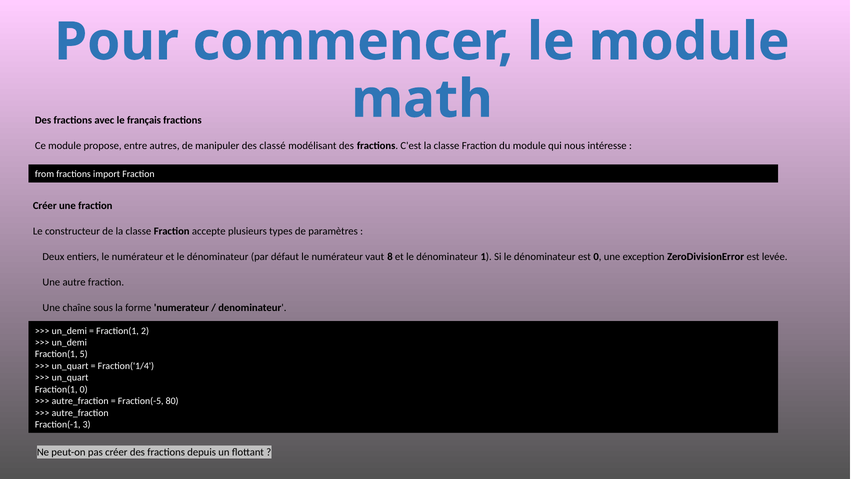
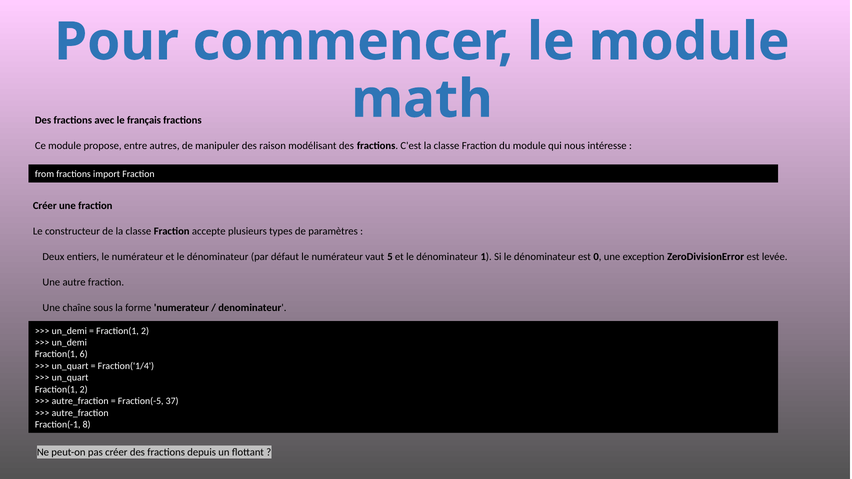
classé: classé -> raison
8: 8 -> 5
5: 5 -> 6
0 at (84, 390): 0 -> 2
80: 80 -> 37
3: 3 -> 8
